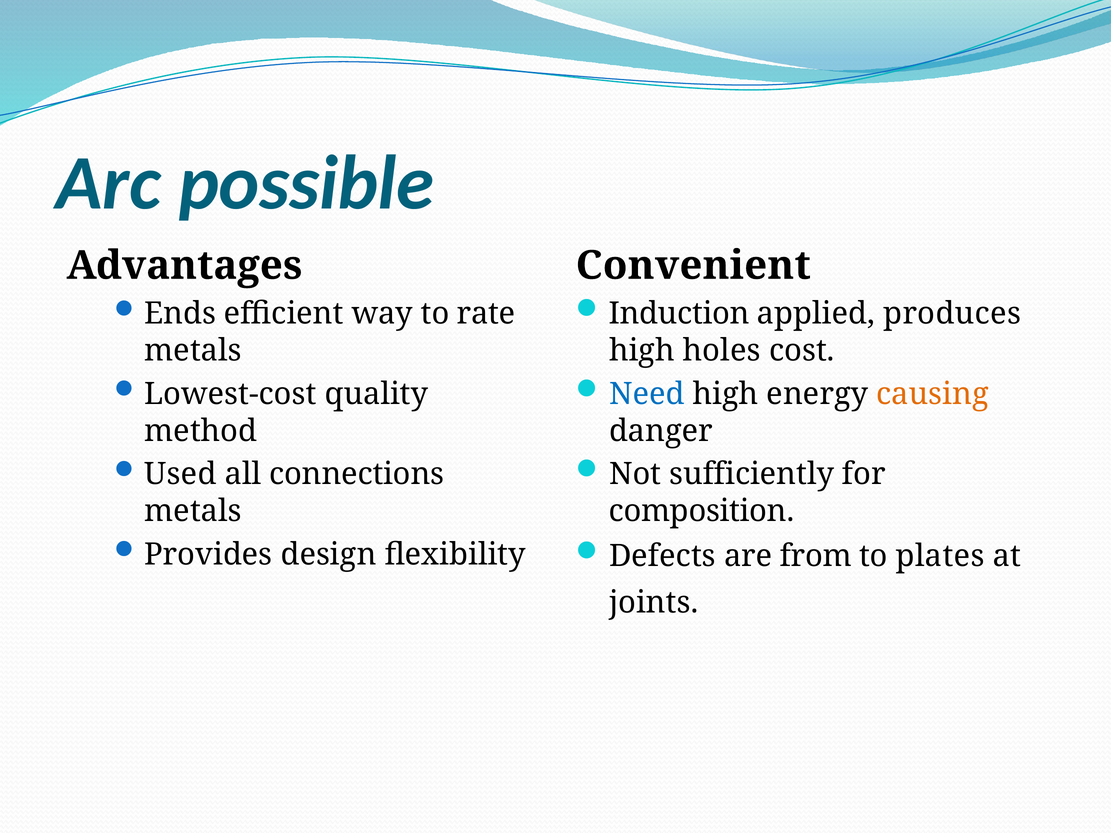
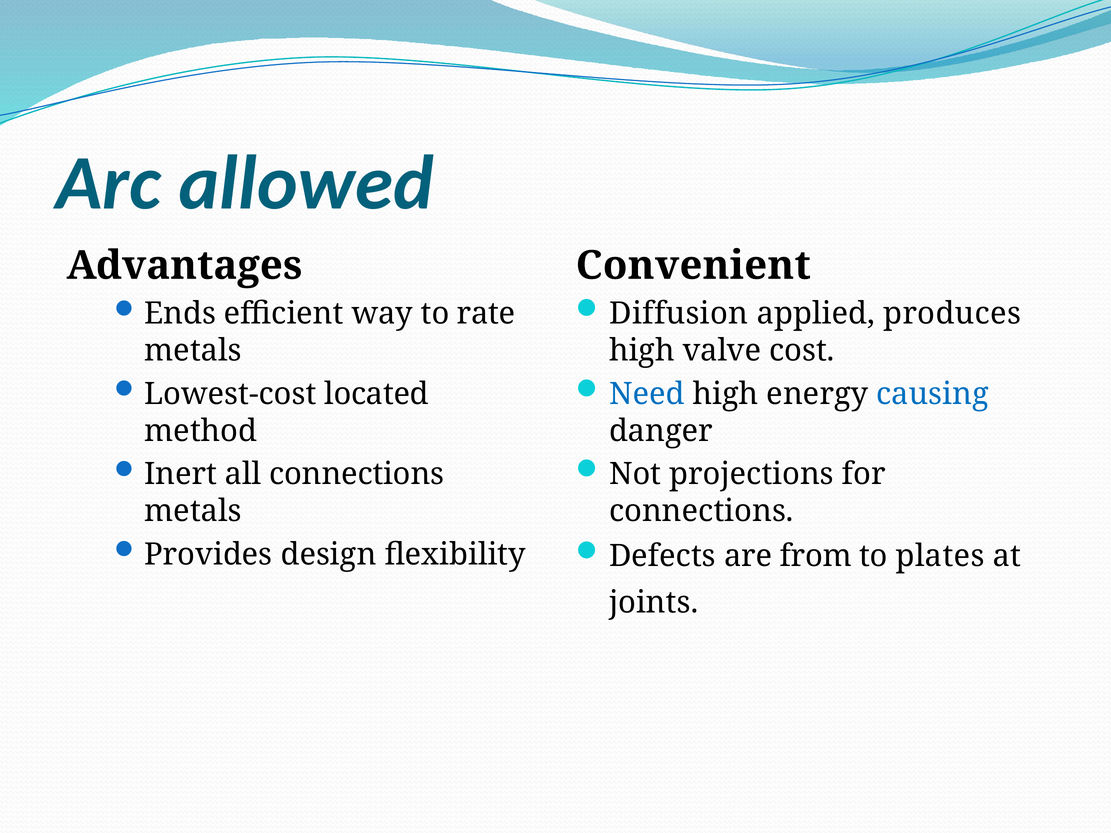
possible: possible -> allowed
Induction: Induction -> Diffusion
holes: holes -> valve
causing colour: orange -> blue
quality: quality -> located
sufficiently: sufficiently -> projections
Used: Used -> Inert
composition at (702, 511): composition -> connections
